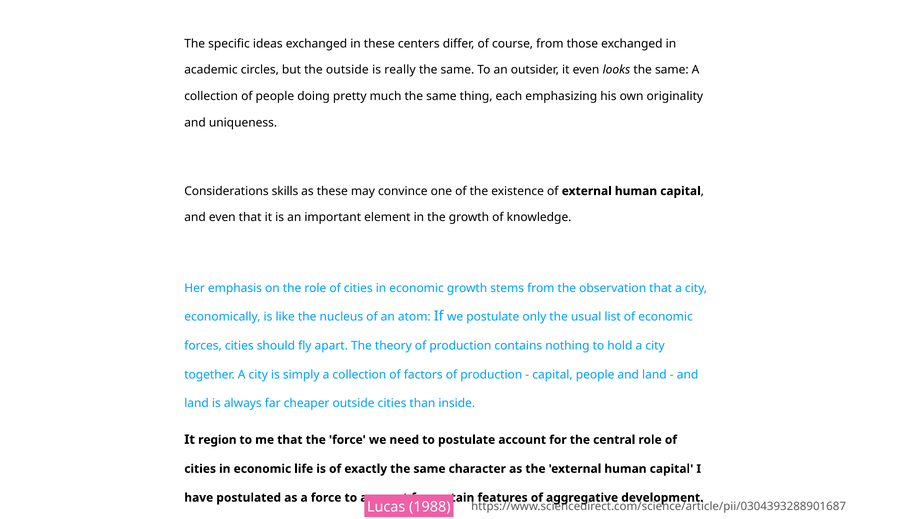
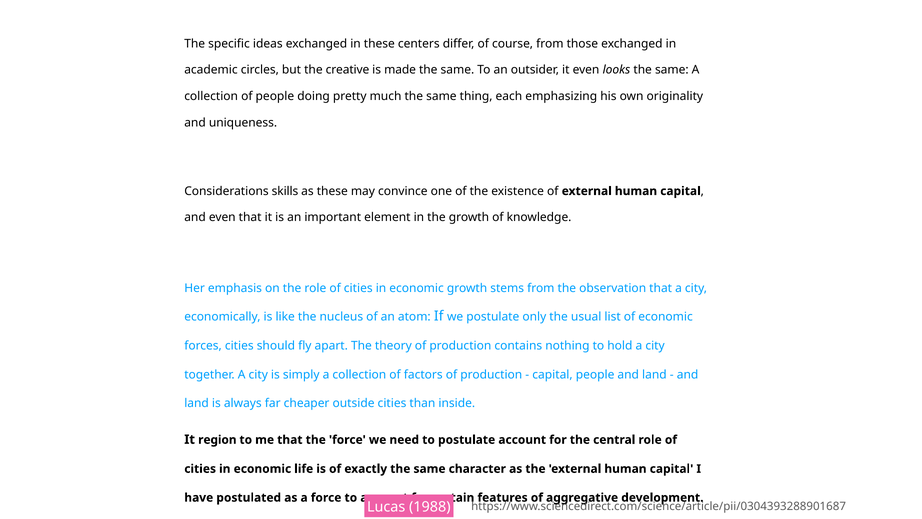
the outside: outside -> creative
really: really -> made
